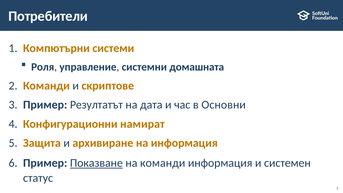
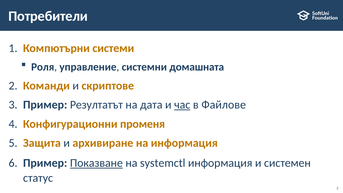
час underline: none -> present
Основни: Основни -> Файлове
намират: намират -> променя
на команди: команди -> systemctl
